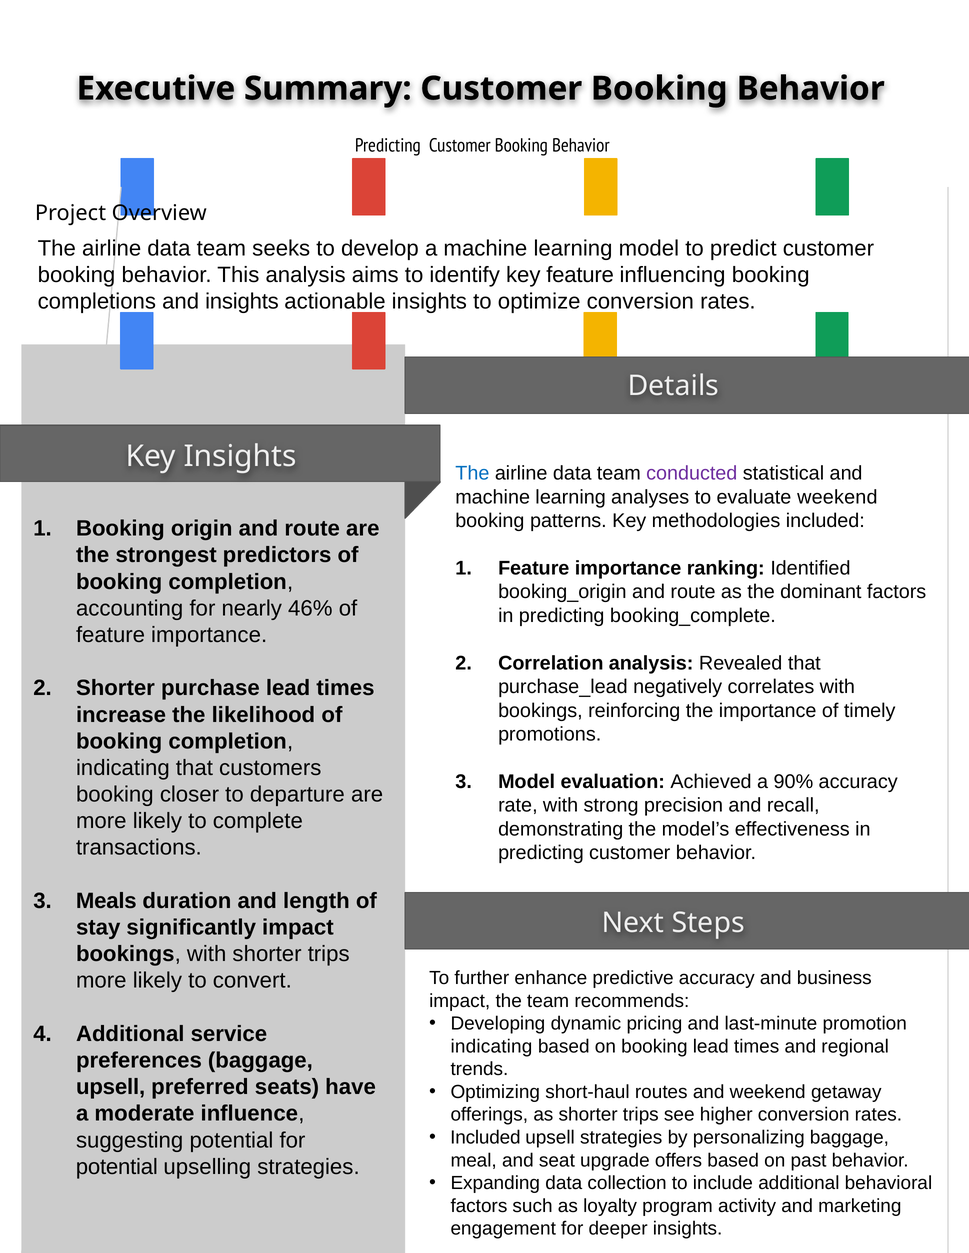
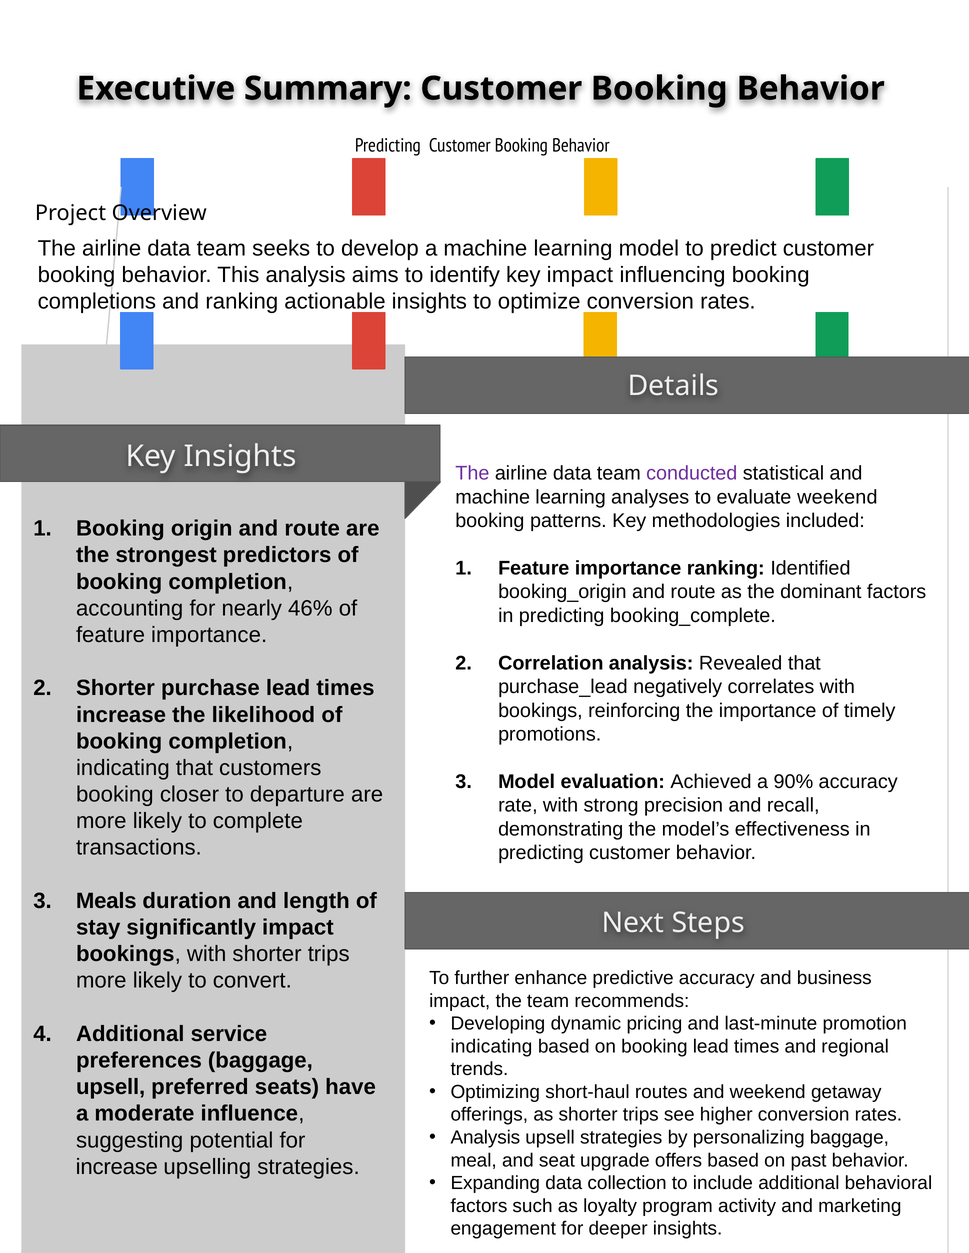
key feature: feature -> impact
and insights: insights -> ranking
The at (472, 474) colour: blue -> purple
Included at (485, 1138): Included -> Analysis
potential at (117, 1168): potential -> increase
